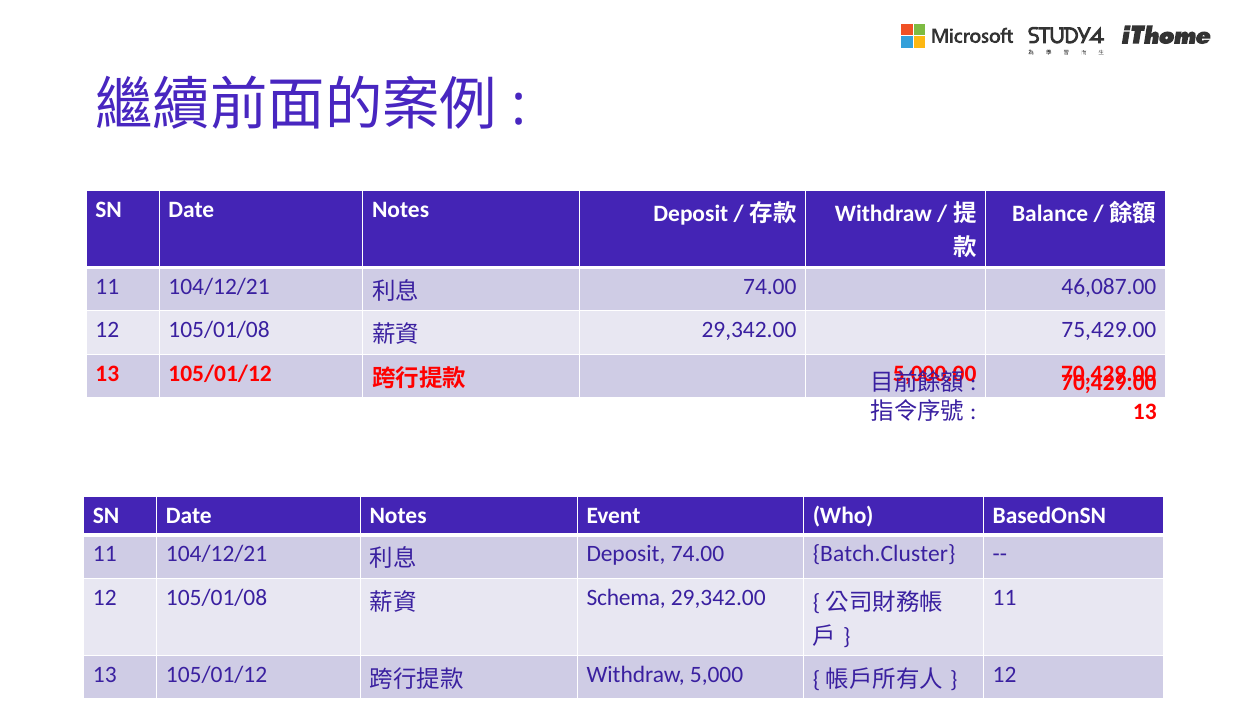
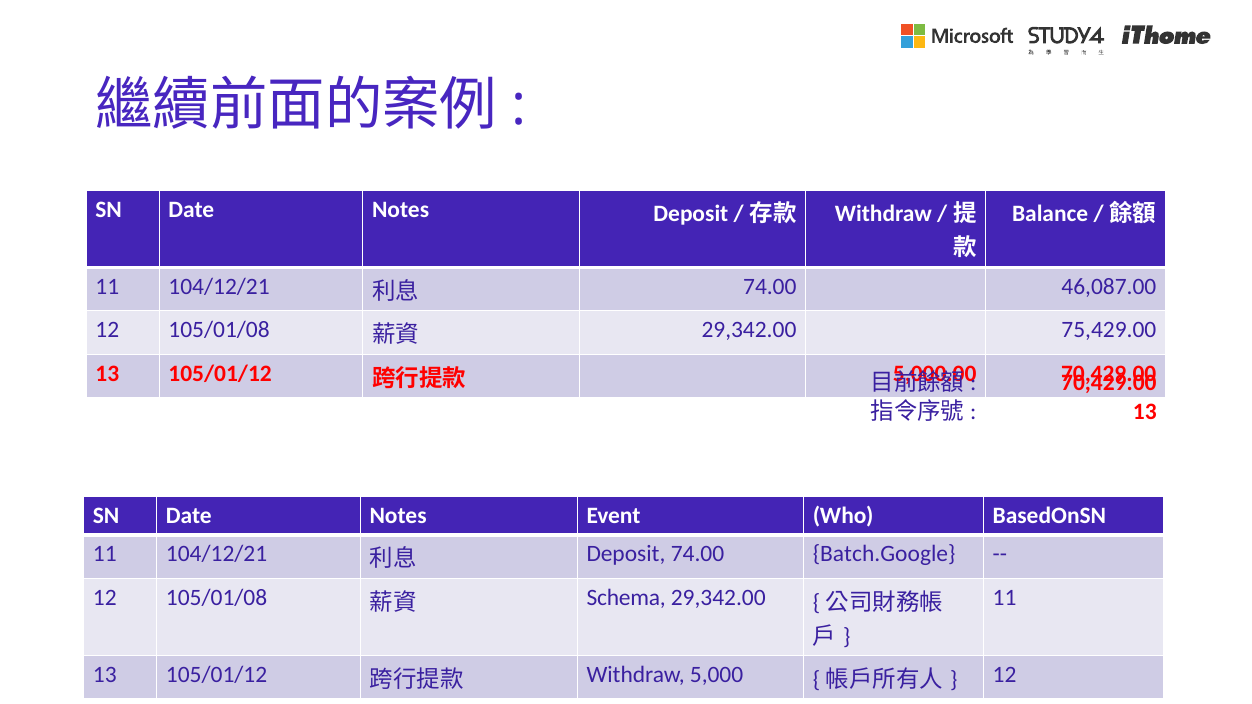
Batch.Cluster: Batch.Cluster -> Batch.Google
